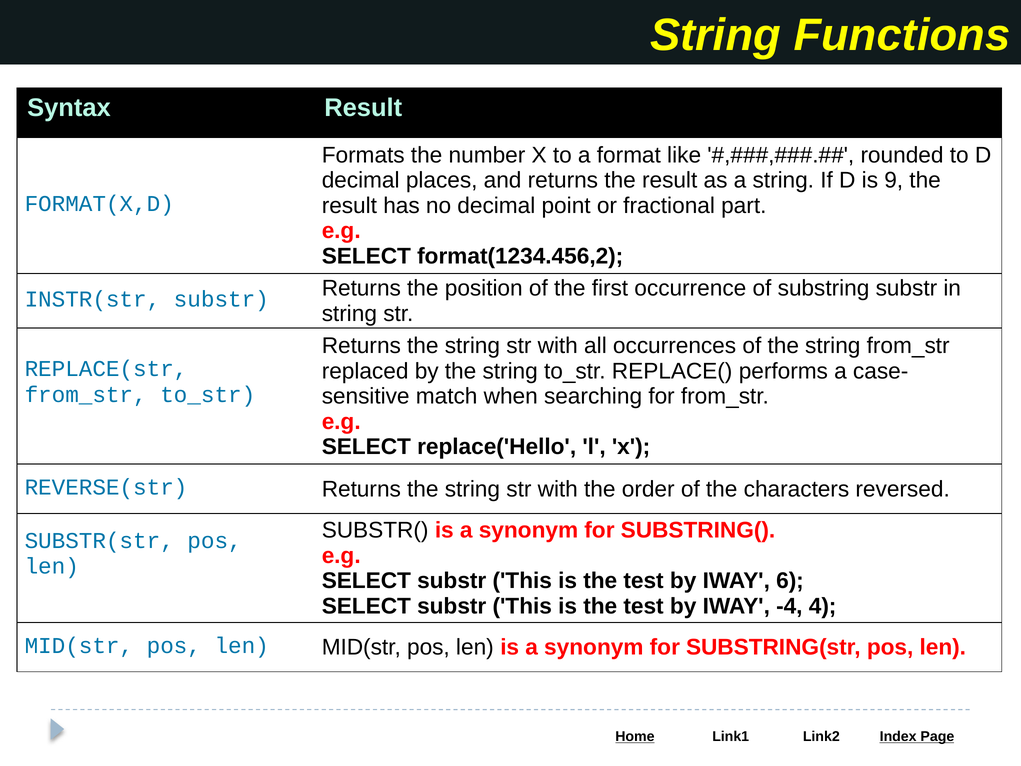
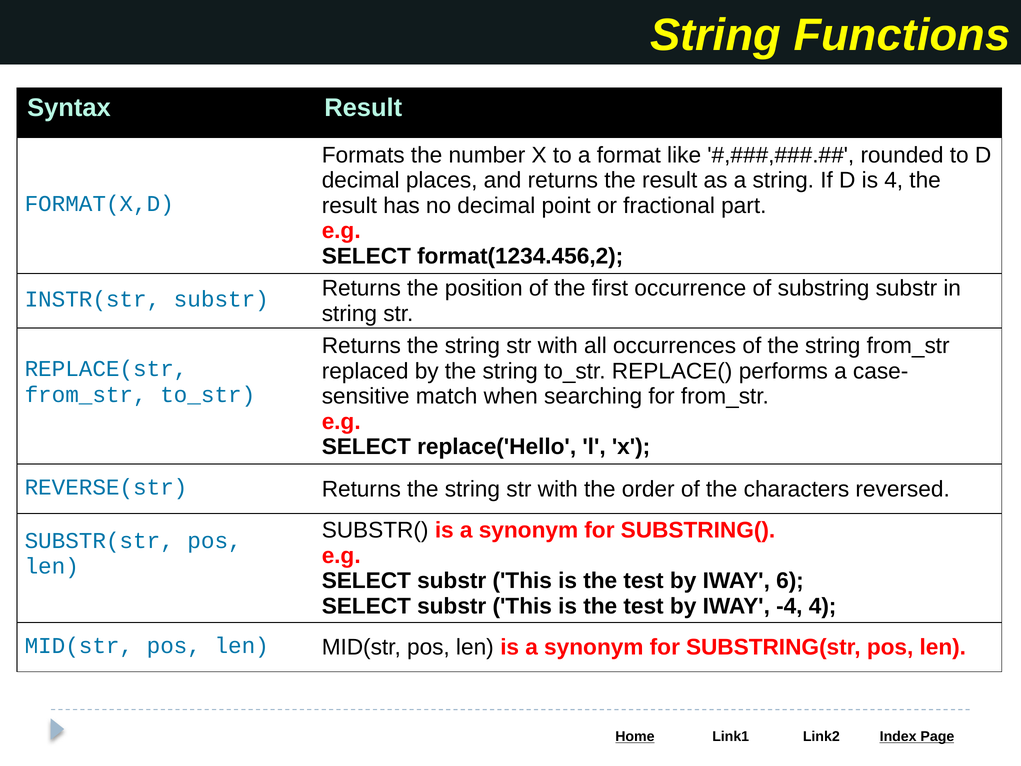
is 9: 9 -> 4
